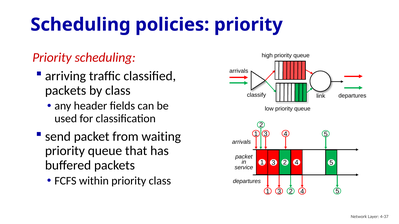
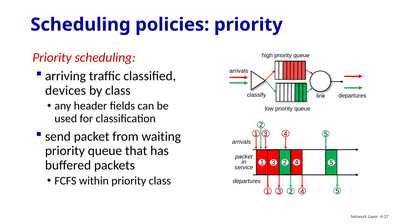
packets at (66, 91): packets -> devices
